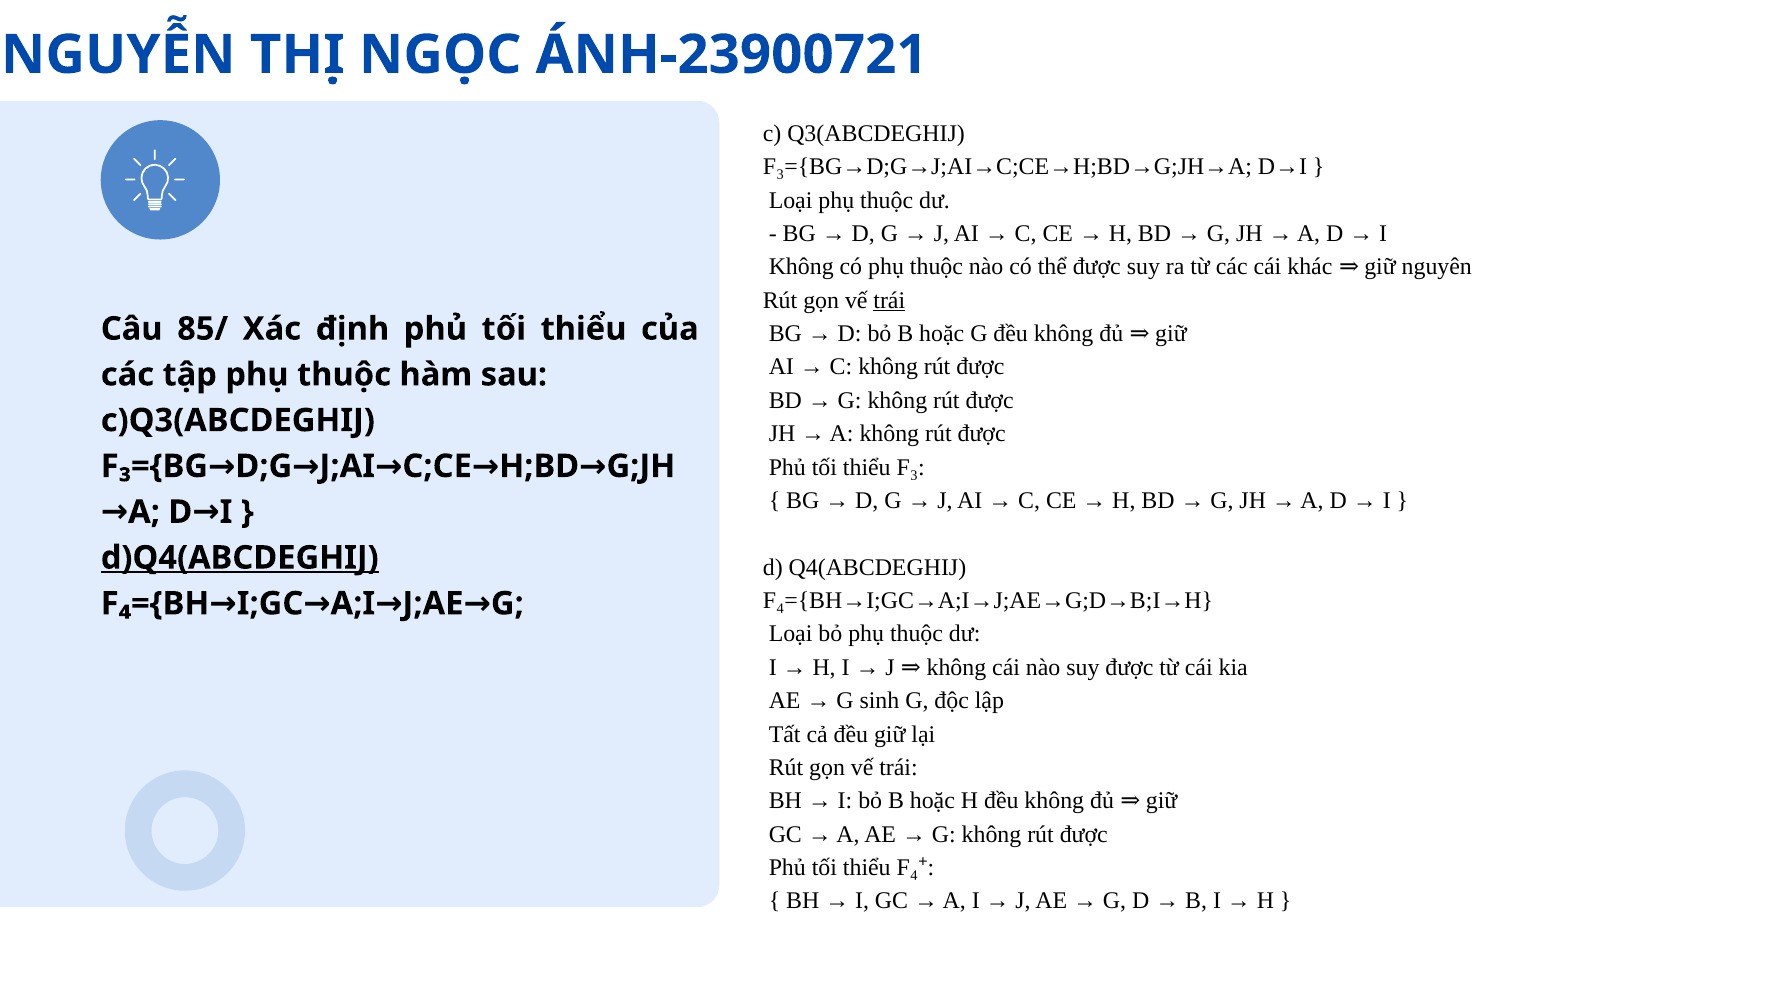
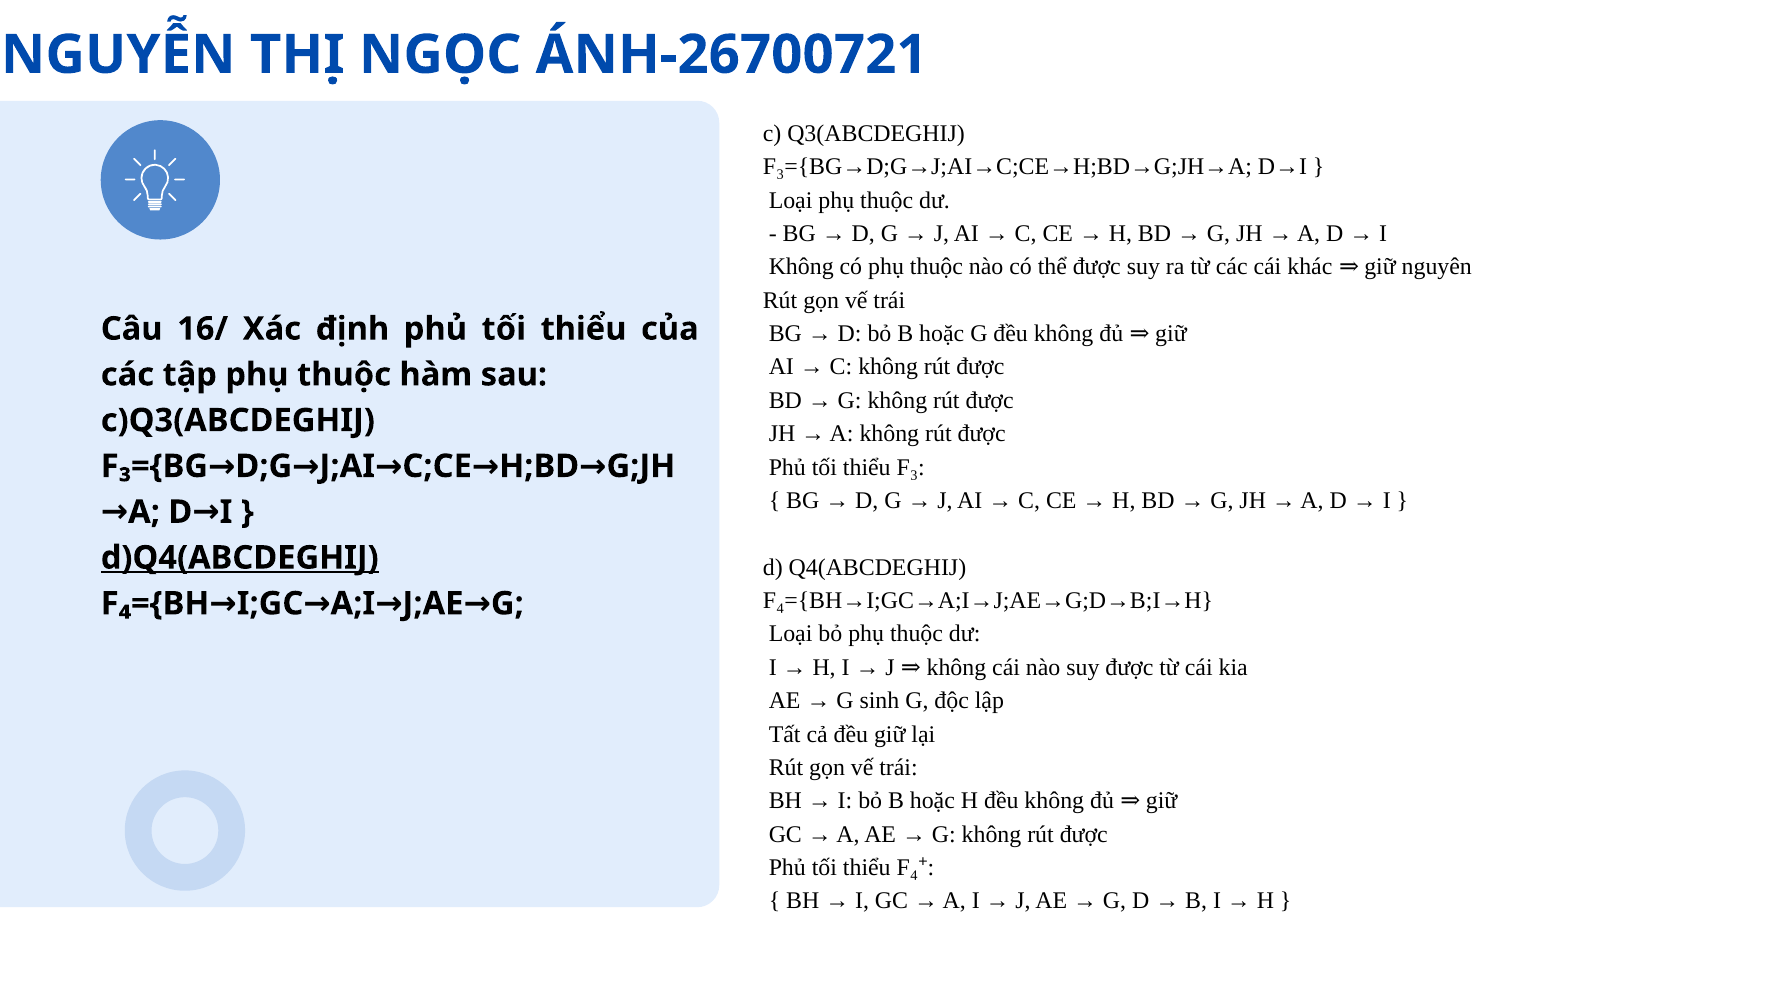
ÁNH-23900721: ÁNH-23900721 -> ÁNH-26700721
trái at (889, 300) underline: present -> none
85/: 85/ -> 16/
